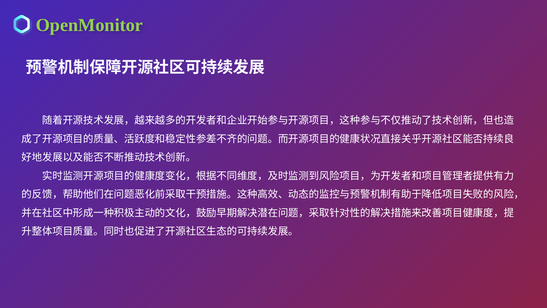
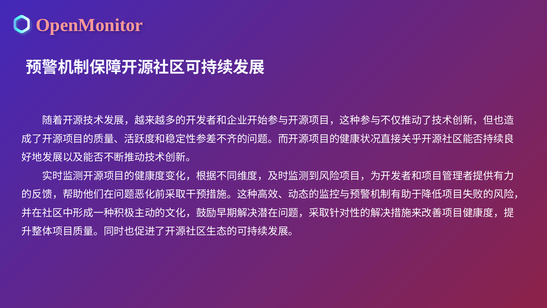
OpenMonitor colour: light green -> pink
